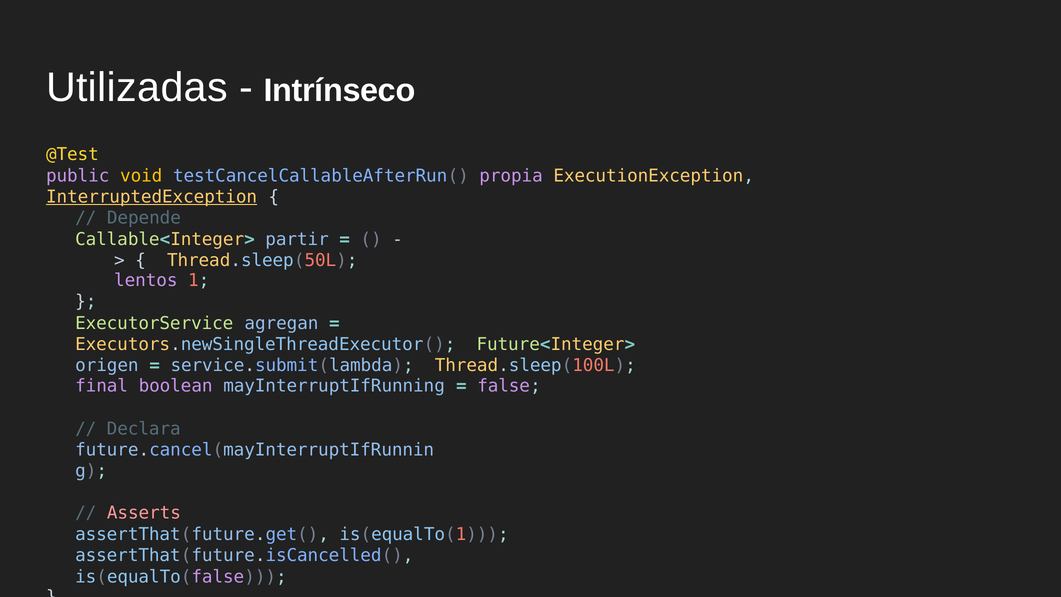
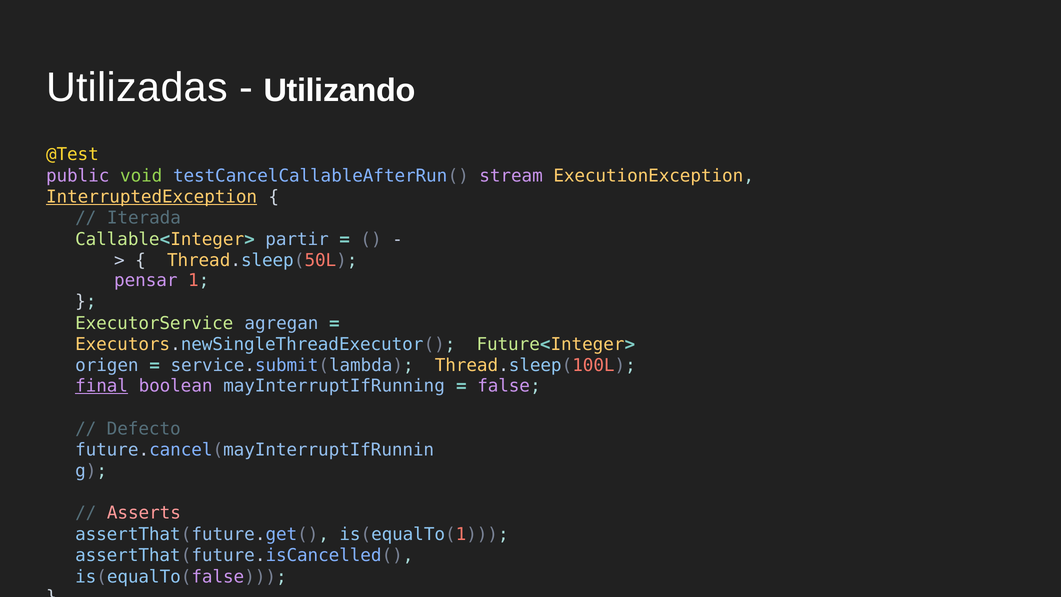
Intrínseco: Intrínseco -> Utilizando
void colour: yellow -> light green
propia: propia -> stream
Depende: Depende -> Iterada
lentos: lentos -> pensar
final underline: none -> present
Declara: Declara -> Defecto
